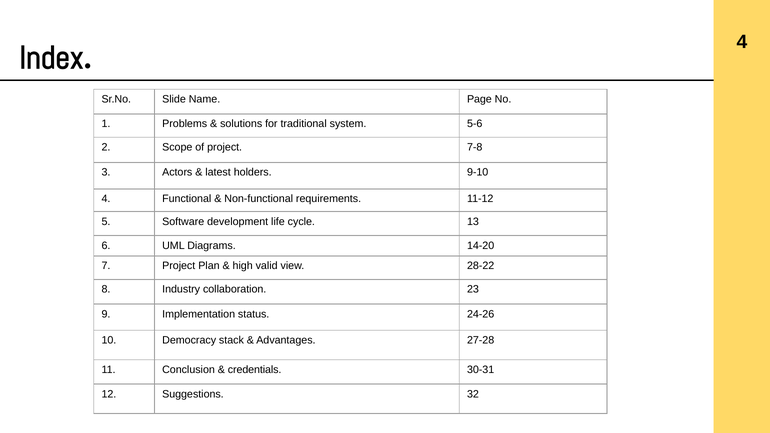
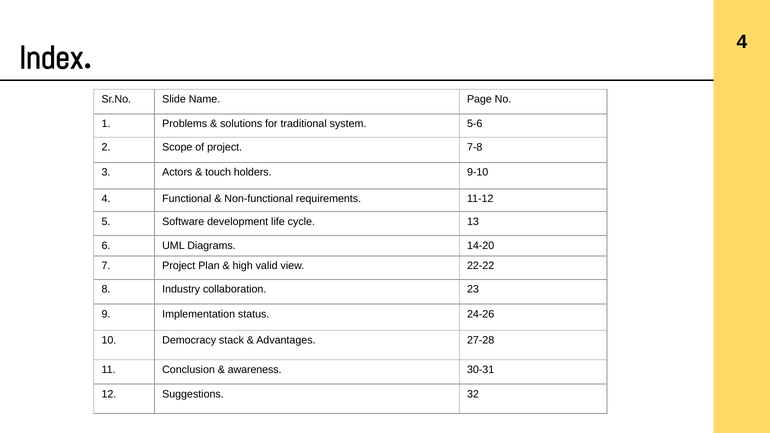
latest: latest -> touch
28-22: 28-22 -> 22-22
credentials: credentials -> awareness
